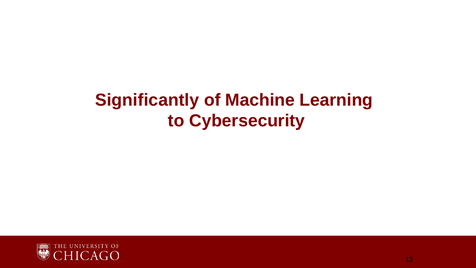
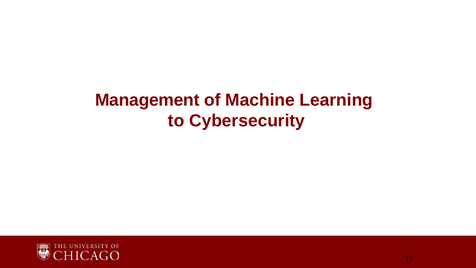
Significantly: Significantly -> Management
